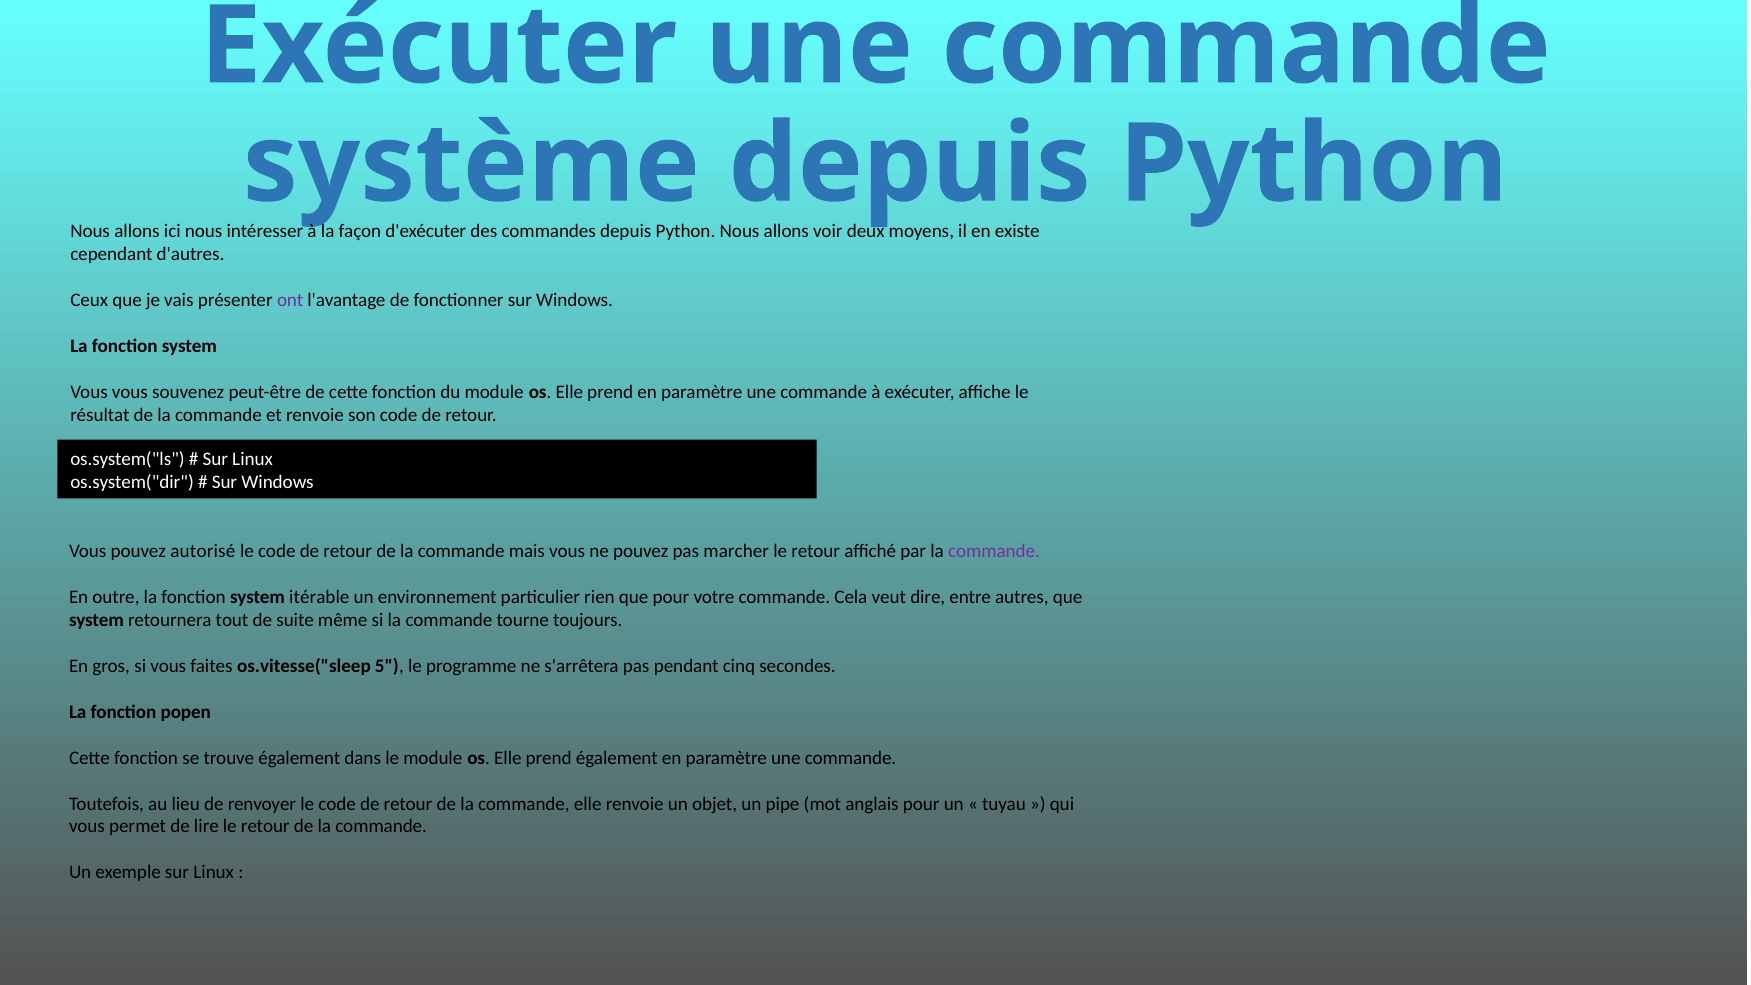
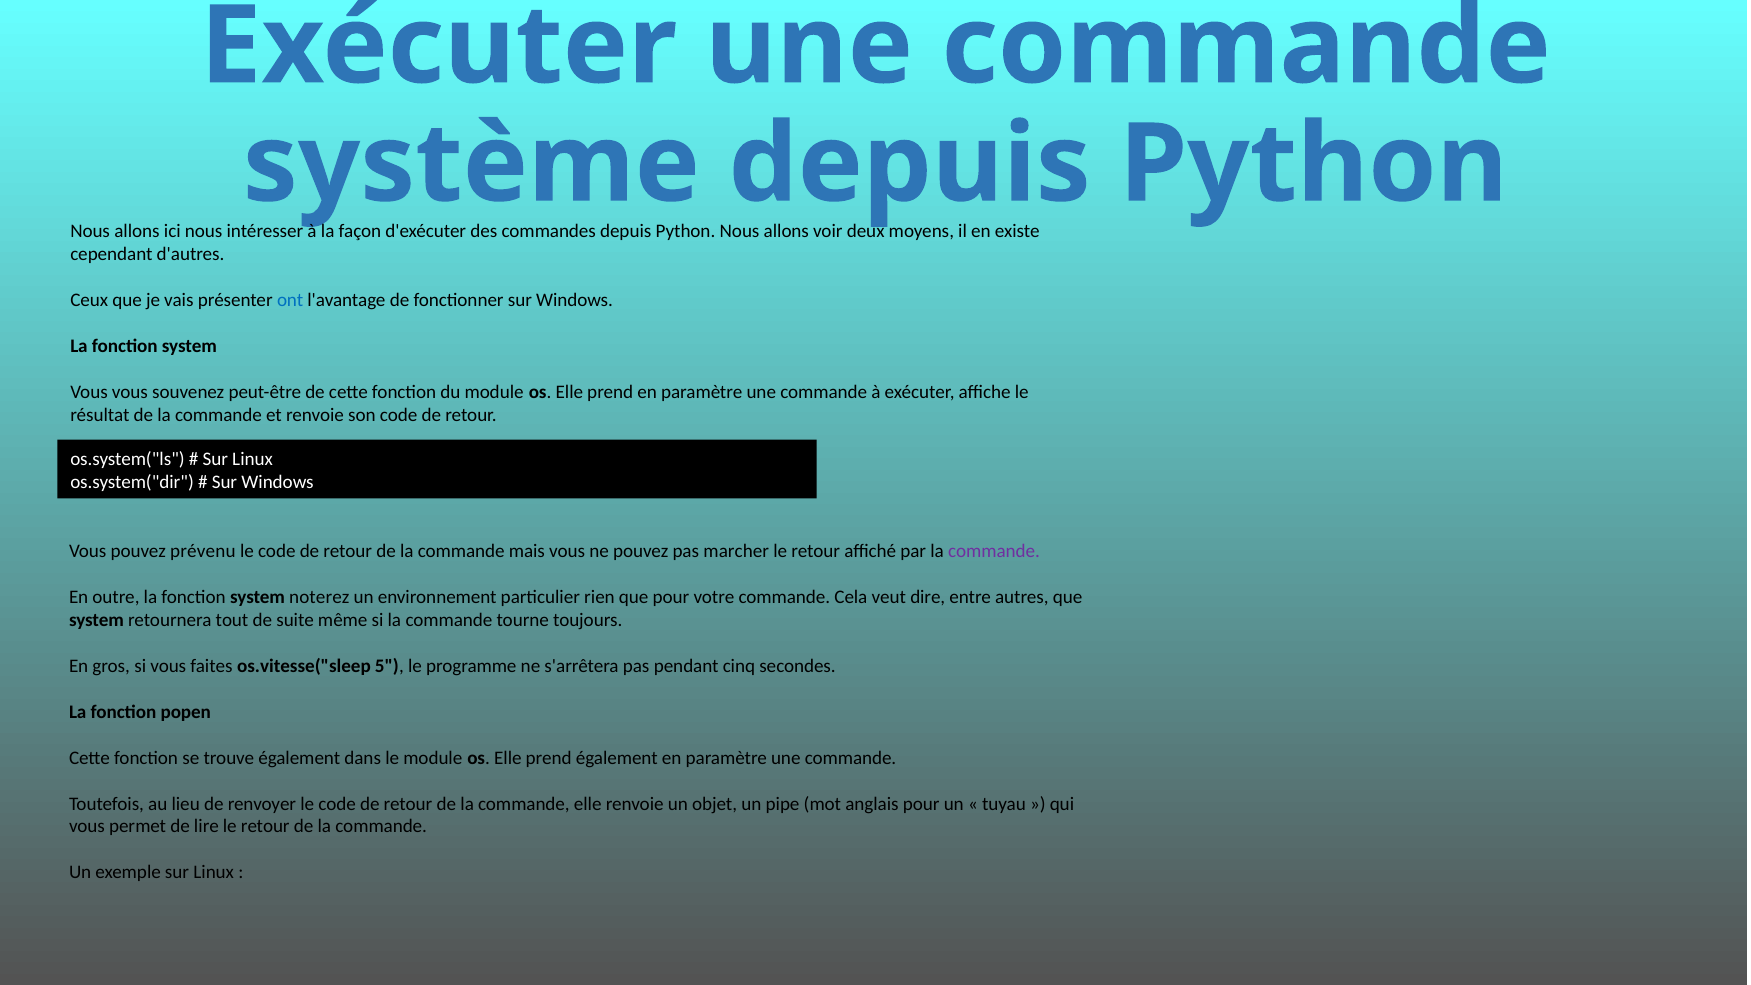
ont colour: purple -> blue
autorisé: autorisé -> prévenu
itérable: itérable -> noterez
